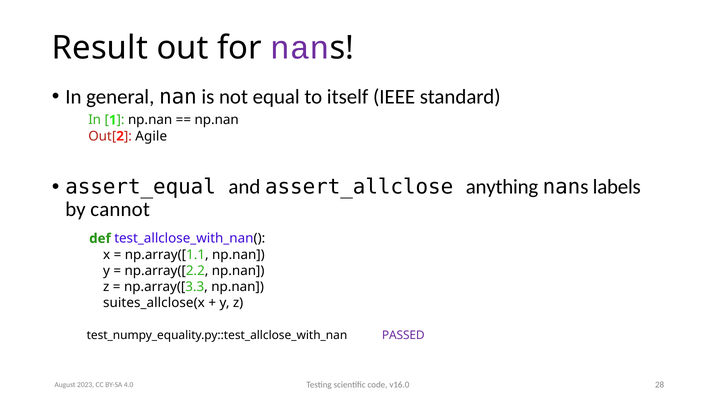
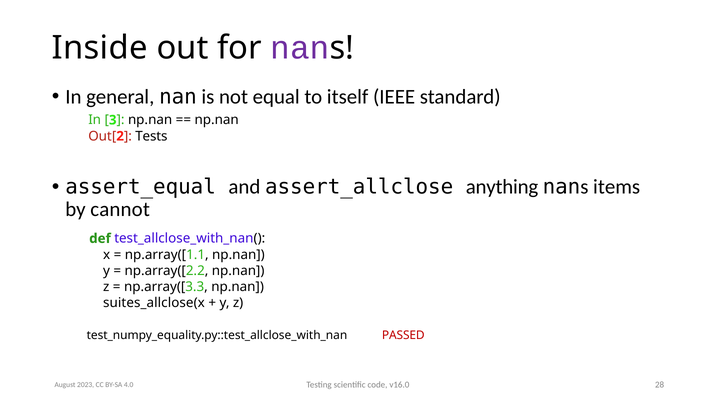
Result: Result -> Inside
1: 1 -> 3
Agile: Agile -> Tests
labels: labels -> items
PASSED colour: purple -> red
